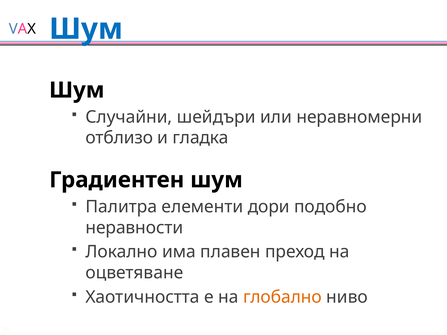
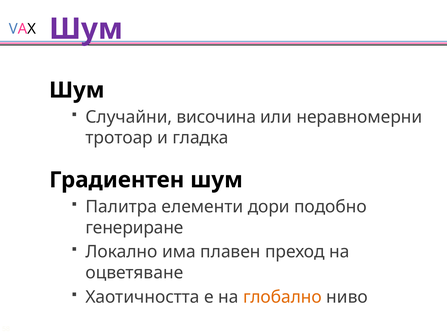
Шум at (86, 29) colour: blue -> purple
шейдъри: шейдъри -> височина
отблизо: отблизо -> тротоар
неравности: неравности -> генериране
